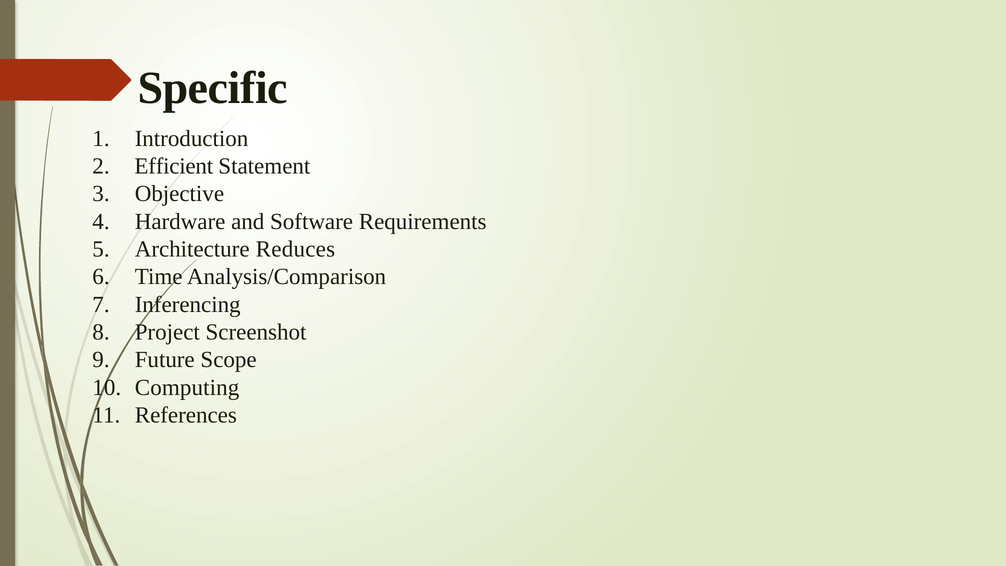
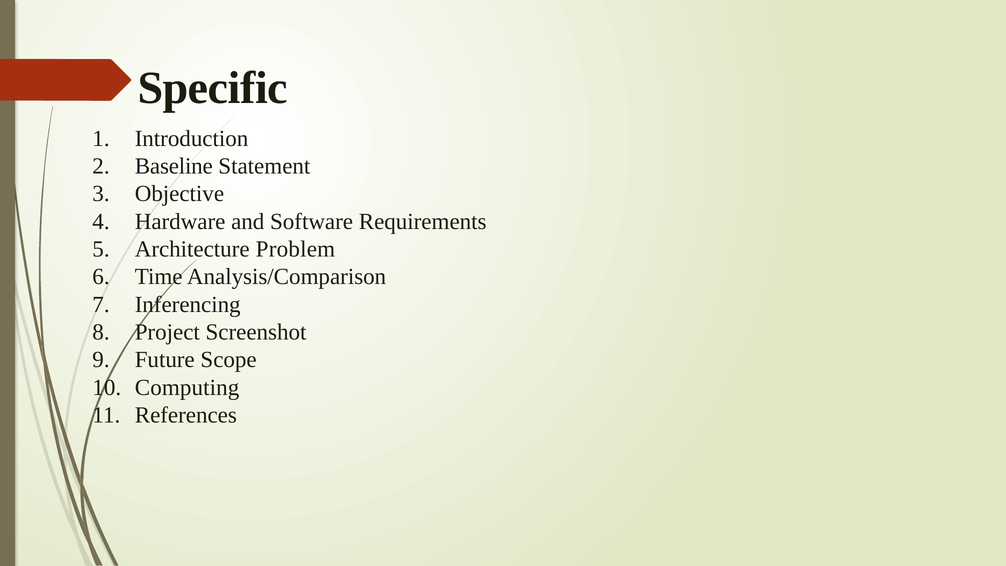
Efficient: Efficient -> Baseline
Reduces: Reduces -> Problem
